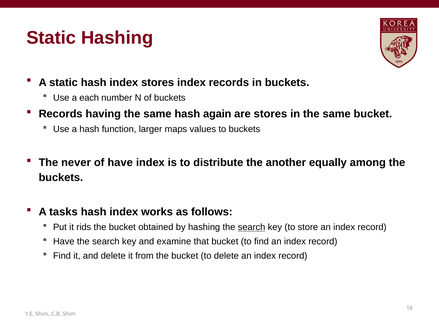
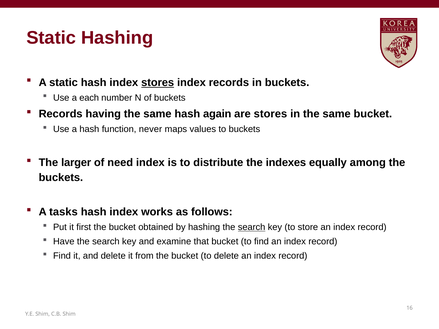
stores at (158, 83) underline: none -> present
larger: larger -> never
never: never -> larger
of have: have -> need
another: another -> indexes
rids: rids -> first
